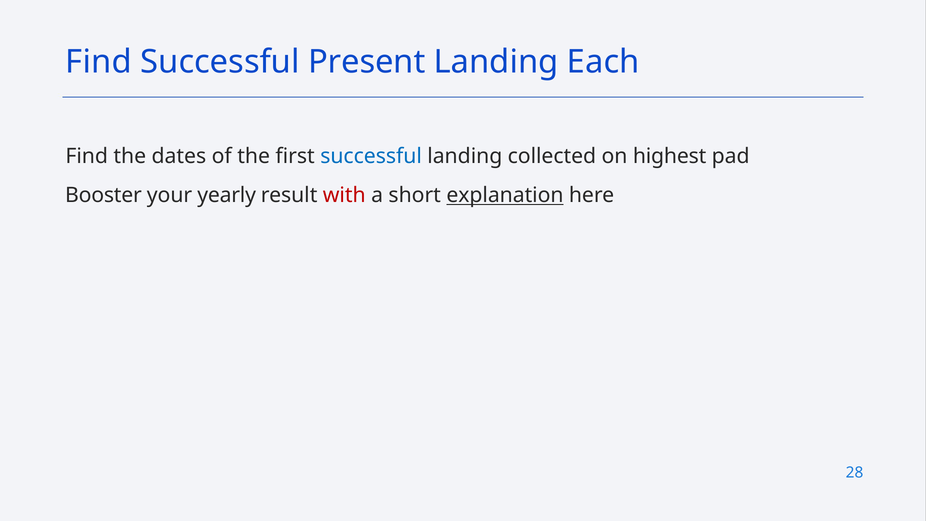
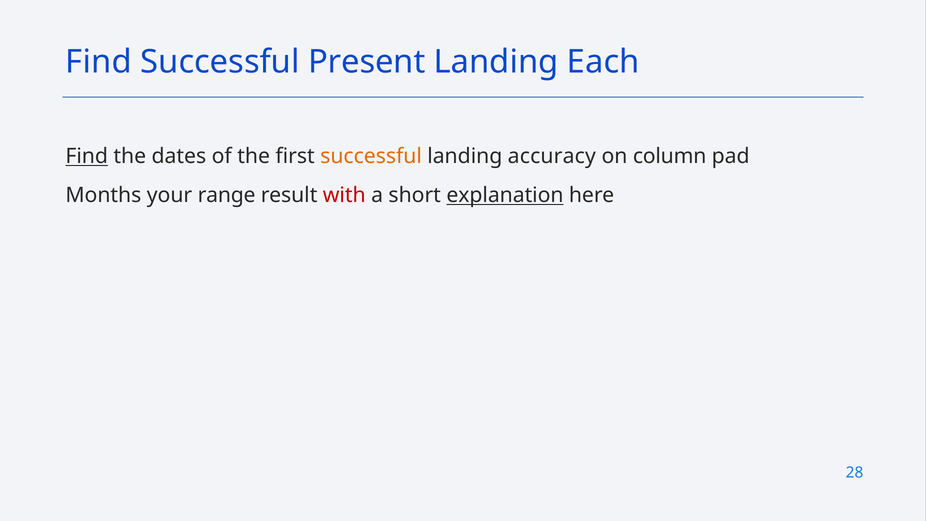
Find at (87, 156) underline: none -> present
successful at (371, 156) colour: blue -> orange
collected: collected -> accuracy
highest: highest -> column
Booster: Booster -> Months
yearly: yearly -> range
